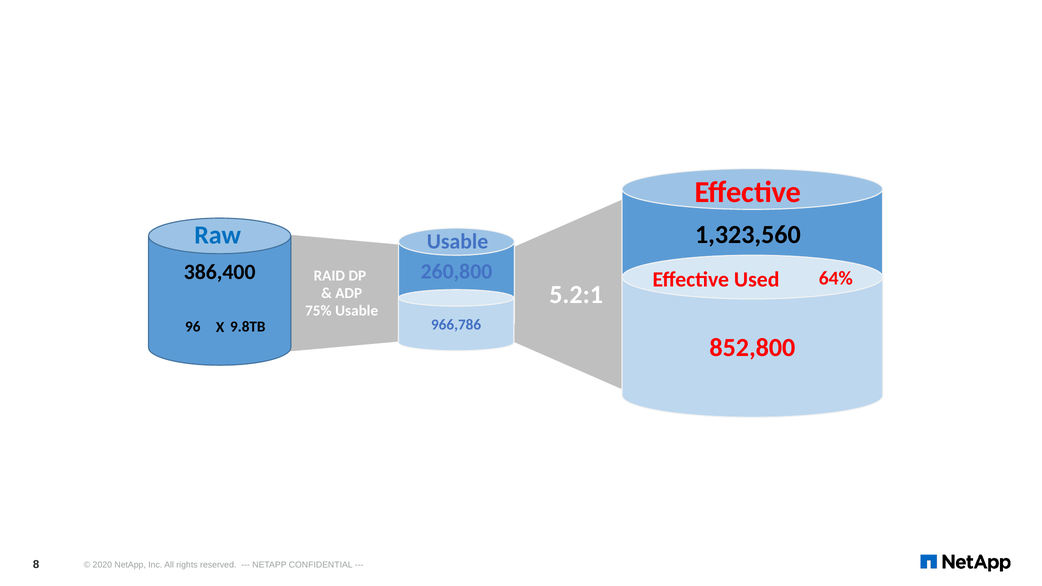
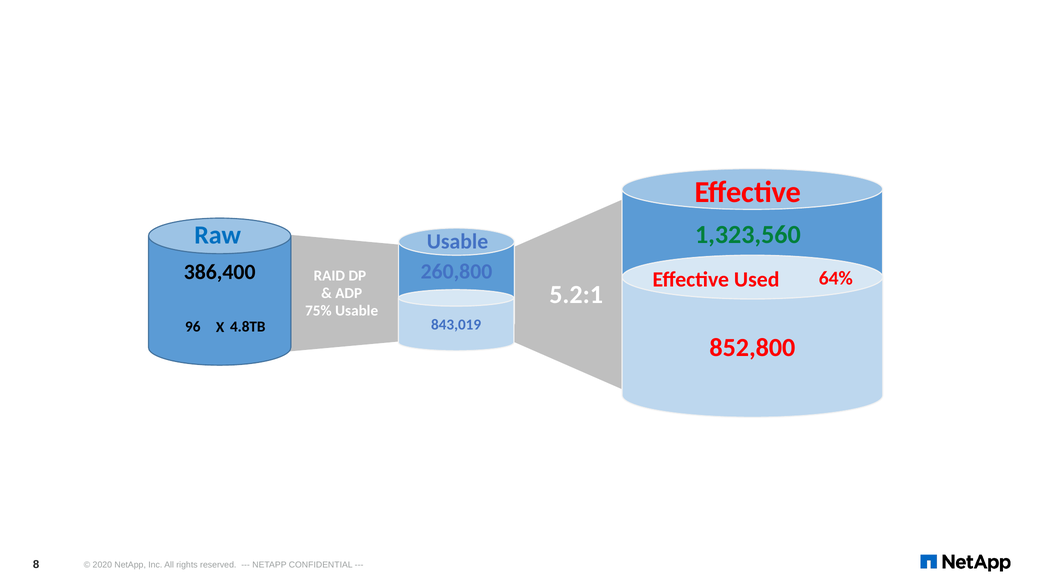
1,323,560 colour: black -> green
966,786: 966,786 -> 843,019
9.8TB: 9.8TB -> 4.8TB
